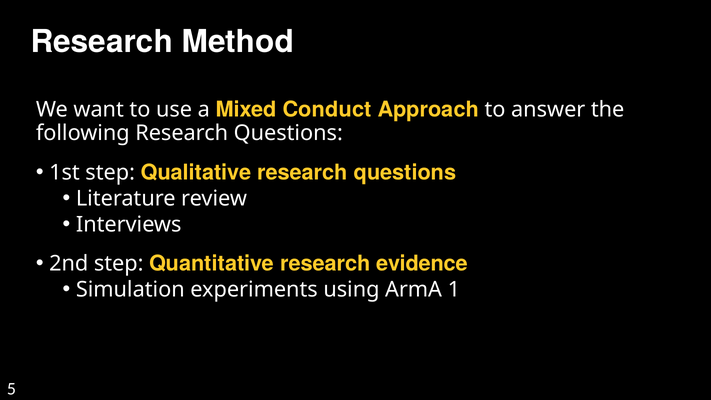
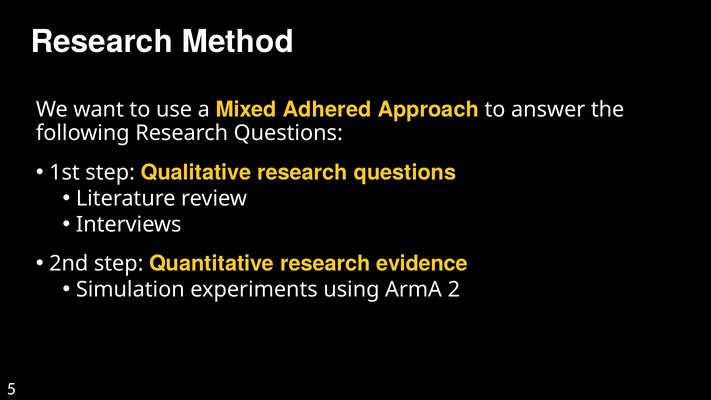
Conduct: Conduct -> Adhered
1: 1 -> 2
